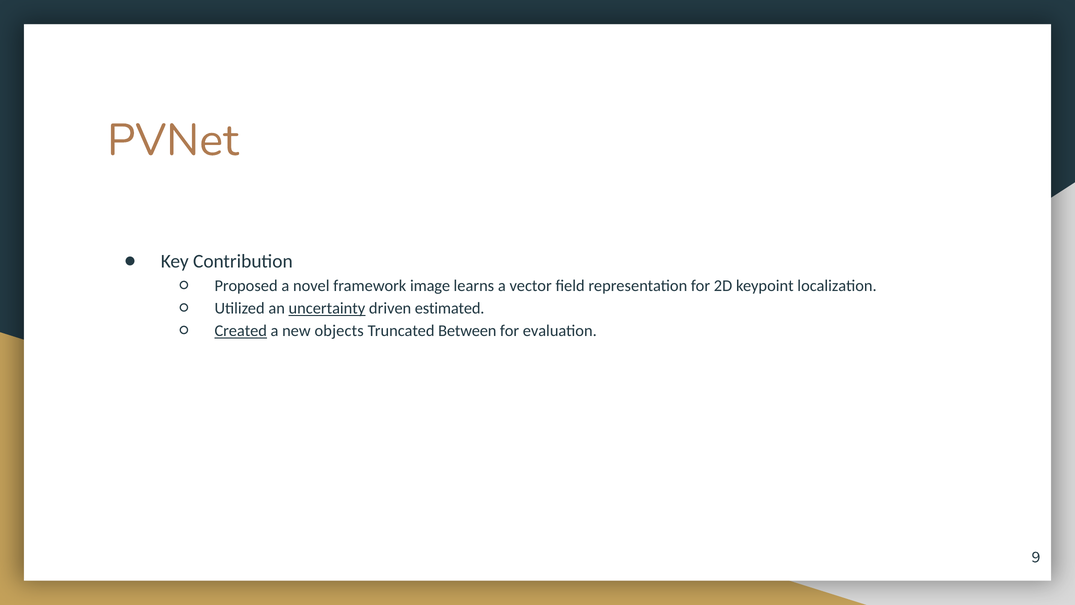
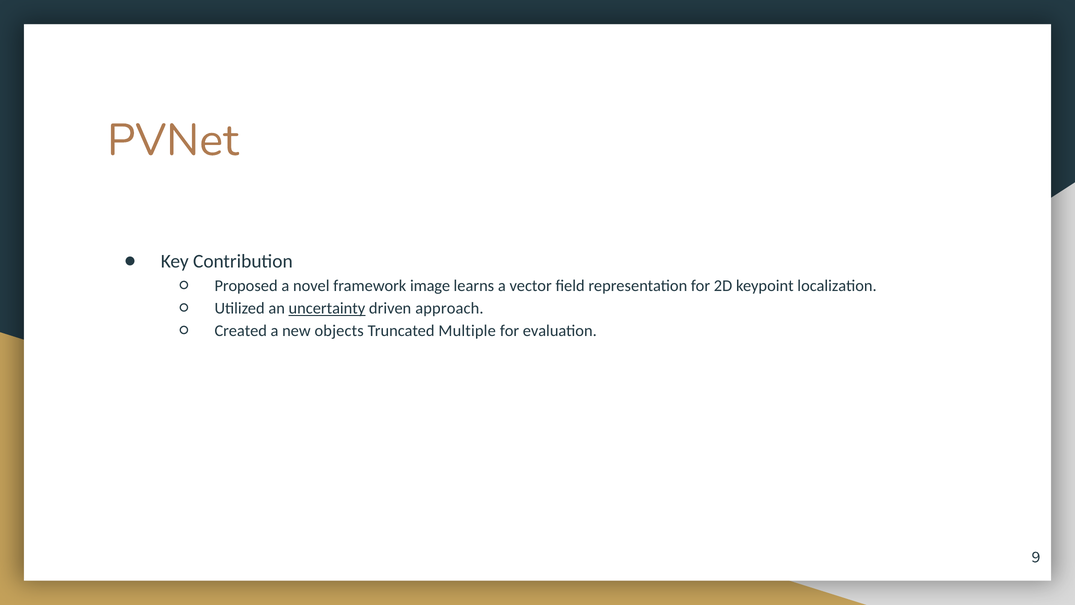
estimated: estimated -> approach
Created underline: present -> none
Between: Between -> Multiple
